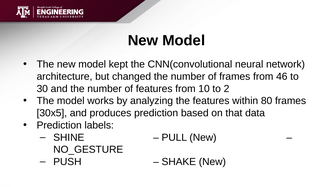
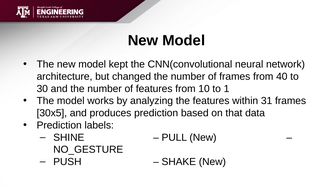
46: 46 -> 40
2: 2 -> 1
80: 80 -> 31
